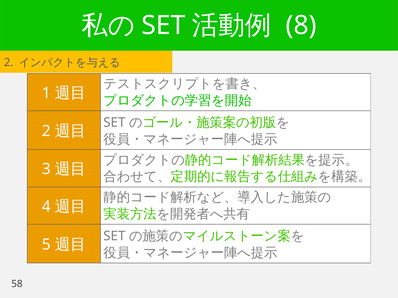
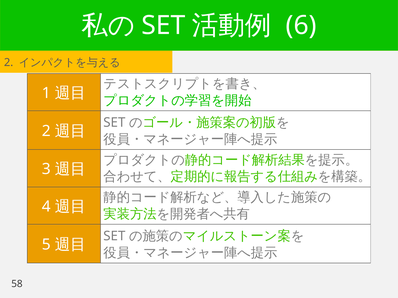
8: 8 -> 6
